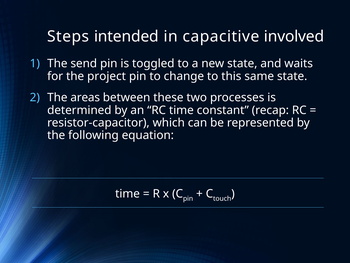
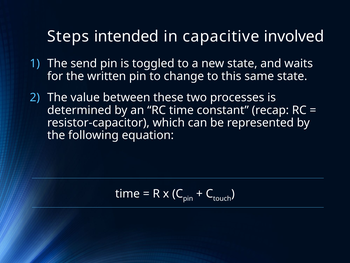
project: project -> written
areas: areas -> value
